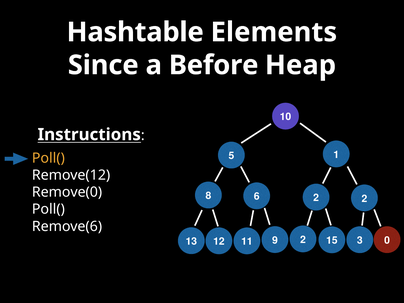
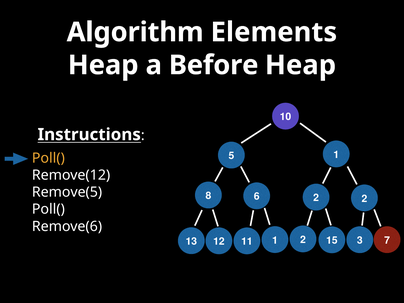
Hashtable: Hashtable -> Algorithm
Since at (103, 65): Since -> Heap
Remove(0: Remove(0 -> Remove(5
0: 0 -> 7
11 9: 9 -> 1
